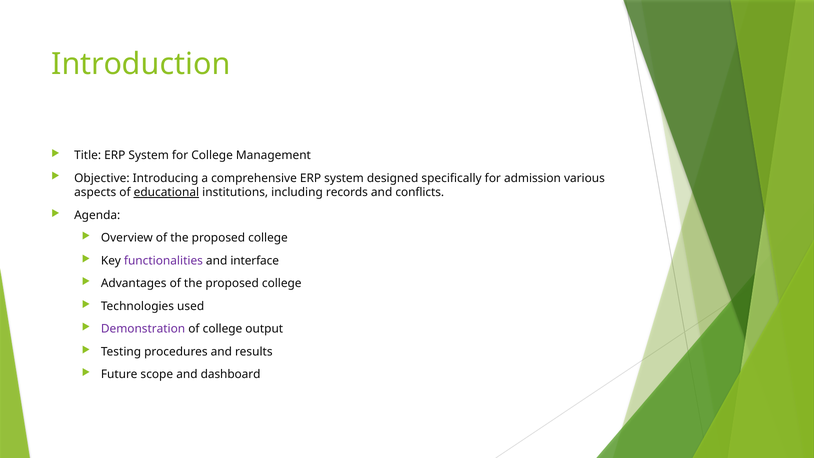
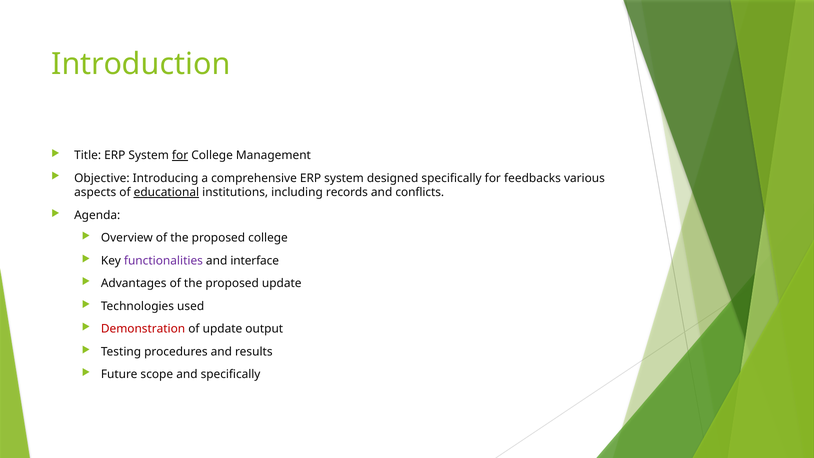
for at (180, 155) underline: none -> present
admission: admission -> feedbacks
college at (282, 283): college -> update
Demonstration colour: purple -> red
of college: college -> update
and dashboard: dashboard -> specifically
